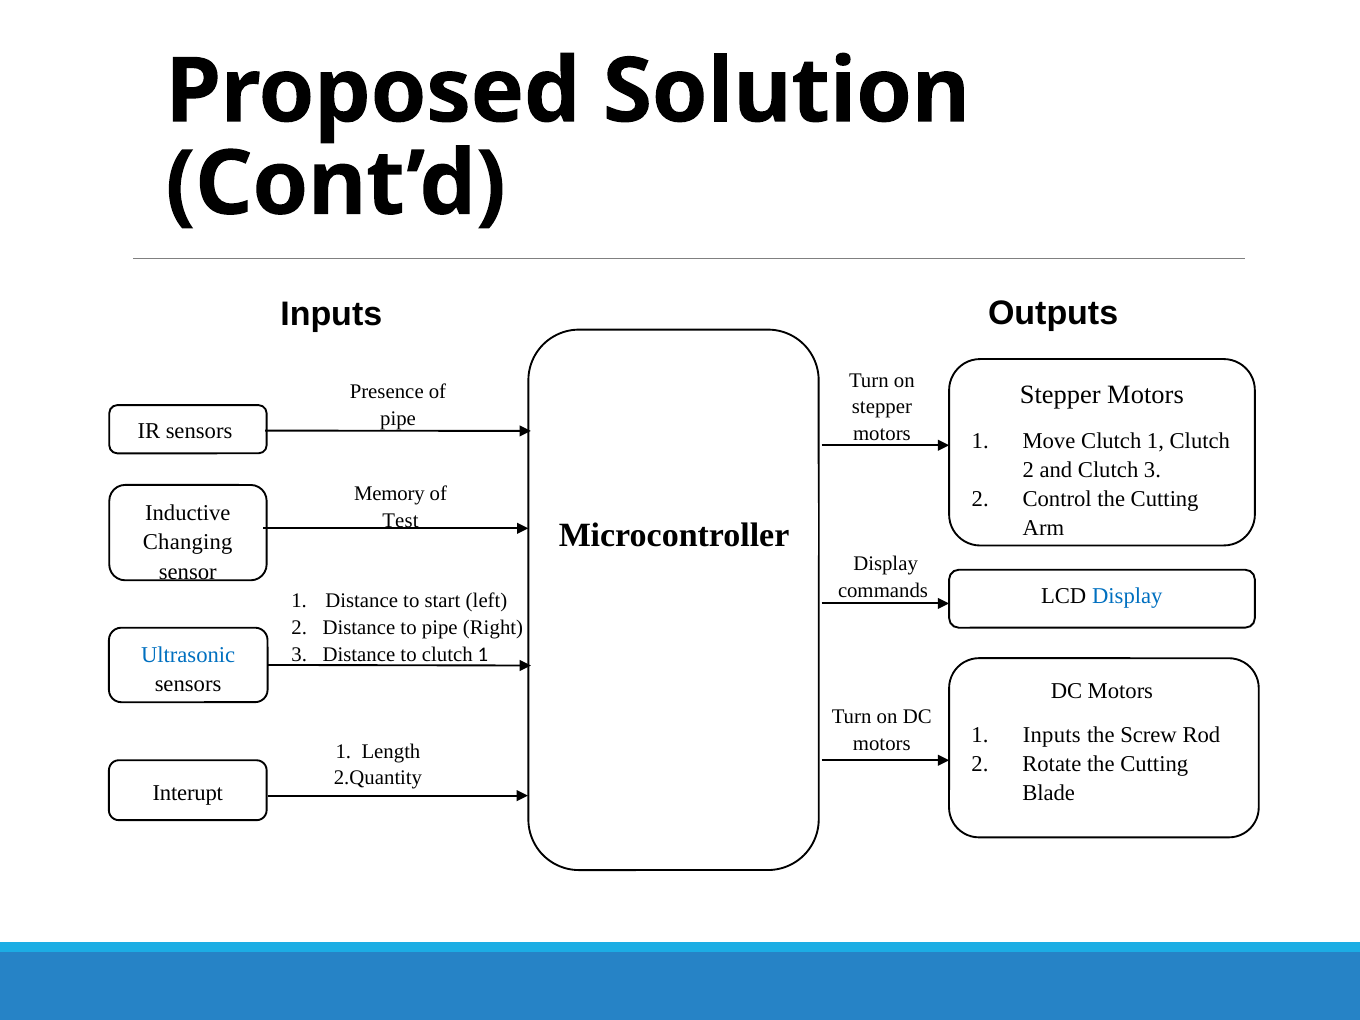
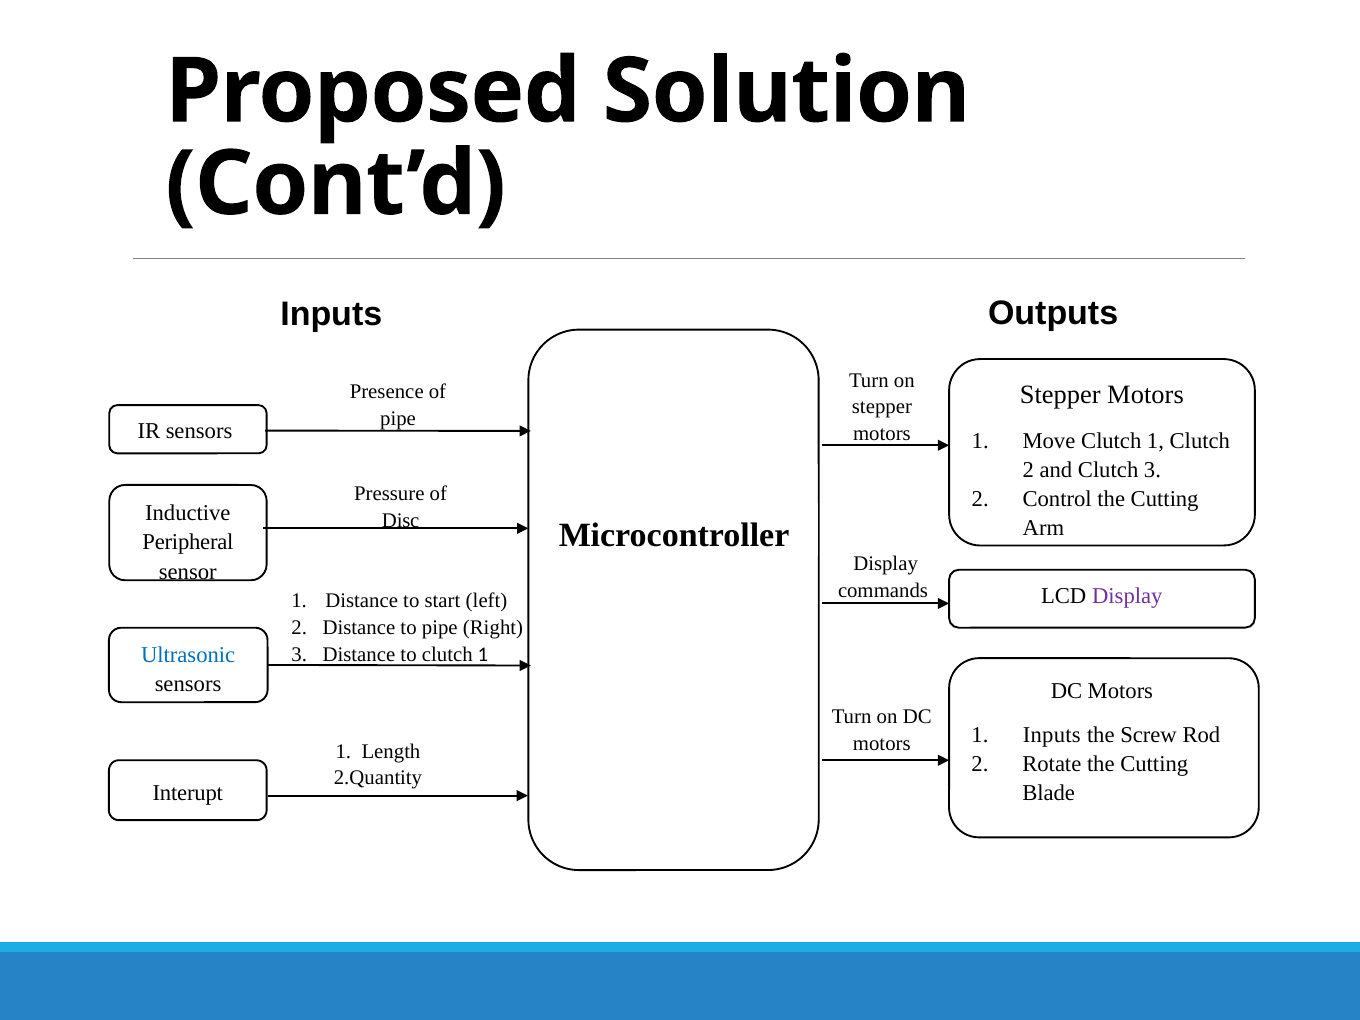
Memory: Memory -> Pressure
Test: Test -> Disc
Changing: Changing -> Peripheral
Display at (1127, 596) colour: blue -> purple
